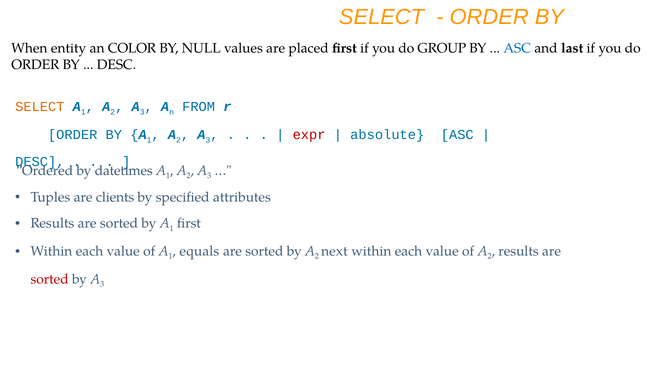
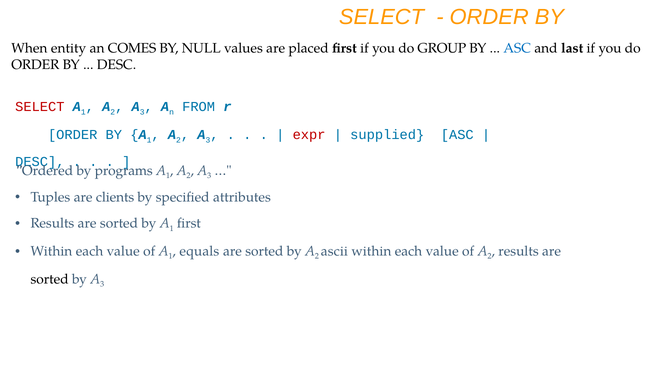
COLOR: COLOR -> COMES
SELECT at (40, 107) colour: orange -> red
absolute: absolute -> supplied
datetimes: datetimes -> programs
next: next -> ascii
sorted at (50, 279) colour: red -> black
